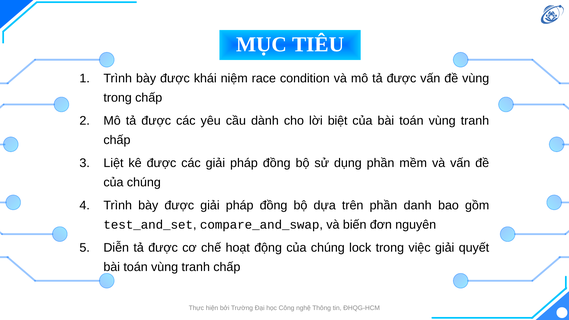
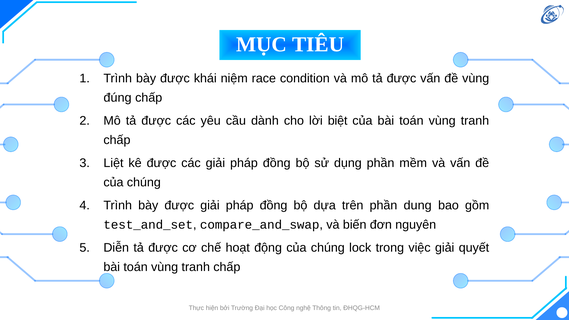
trong at (118, 98): trong -> đúng
danh: danh -> dung
